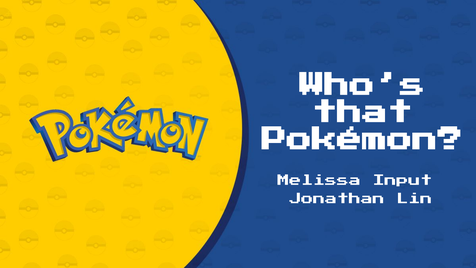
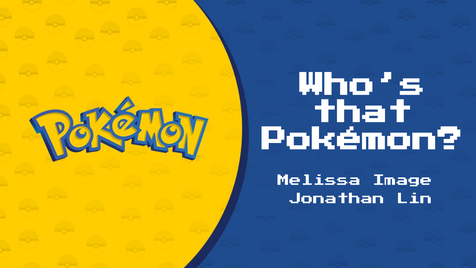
Input: Input -> Image
